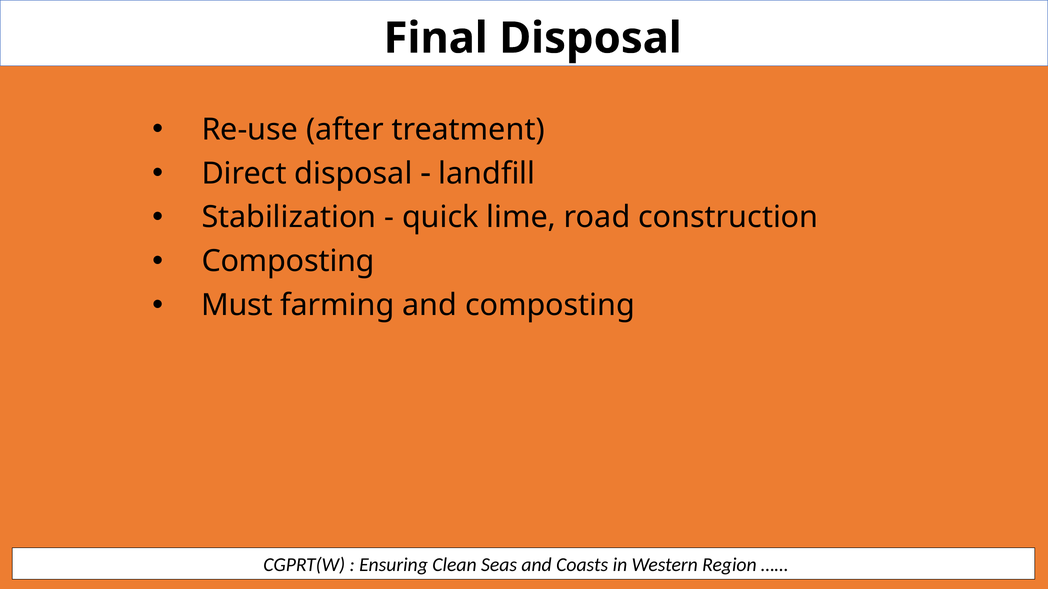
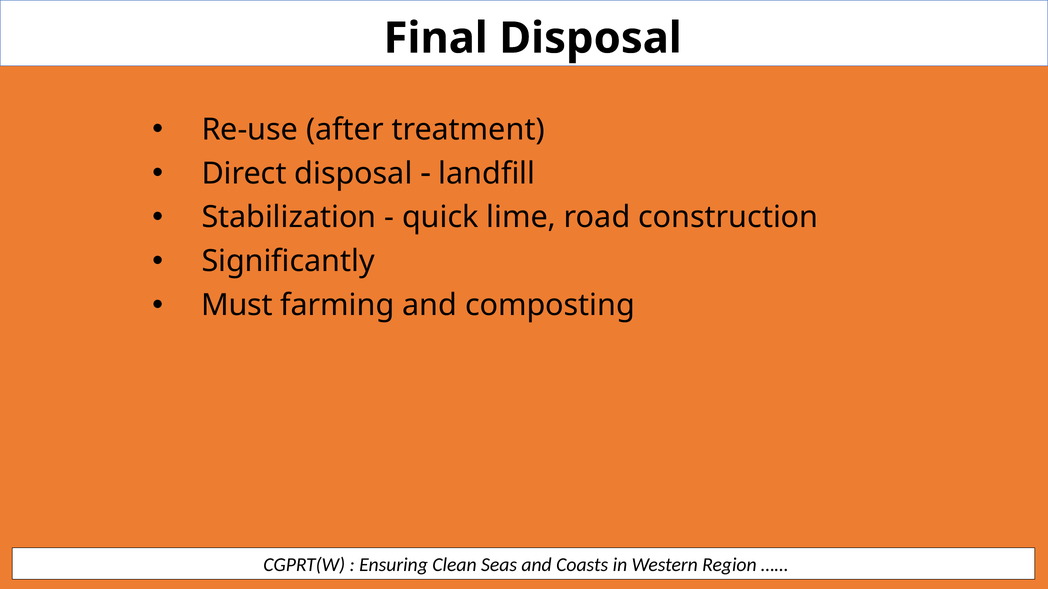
Composting at (288, 261): Composting -> Significantly
